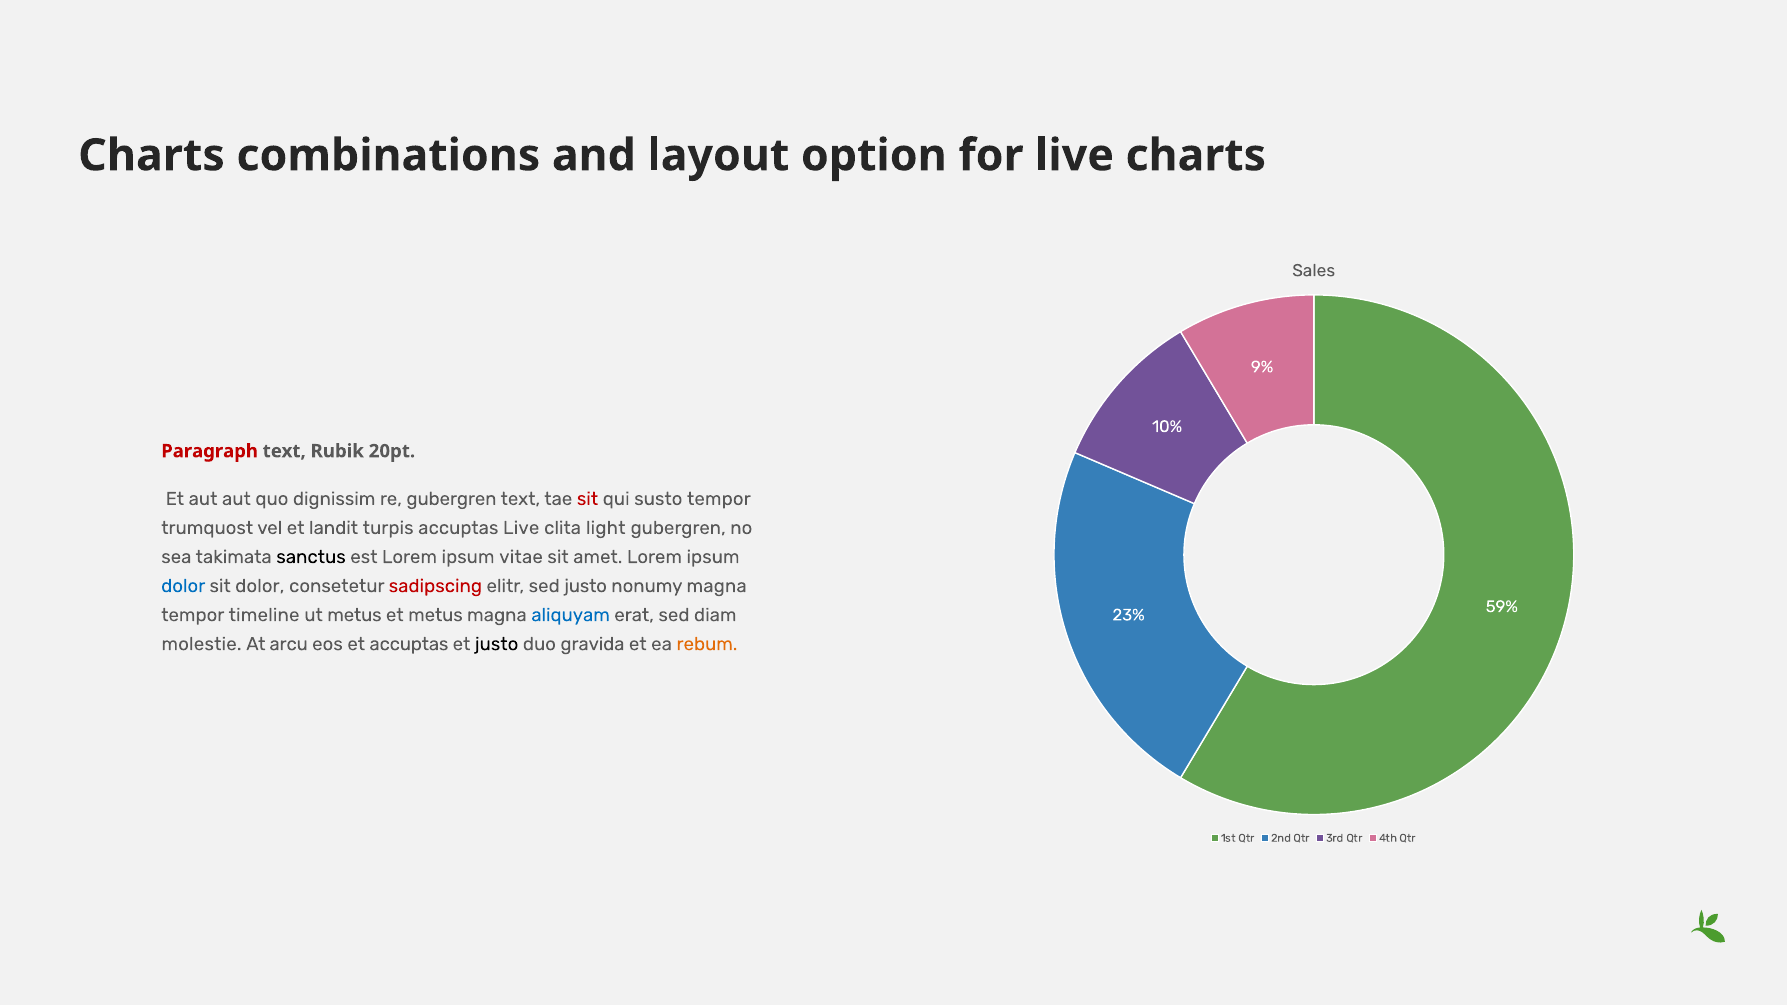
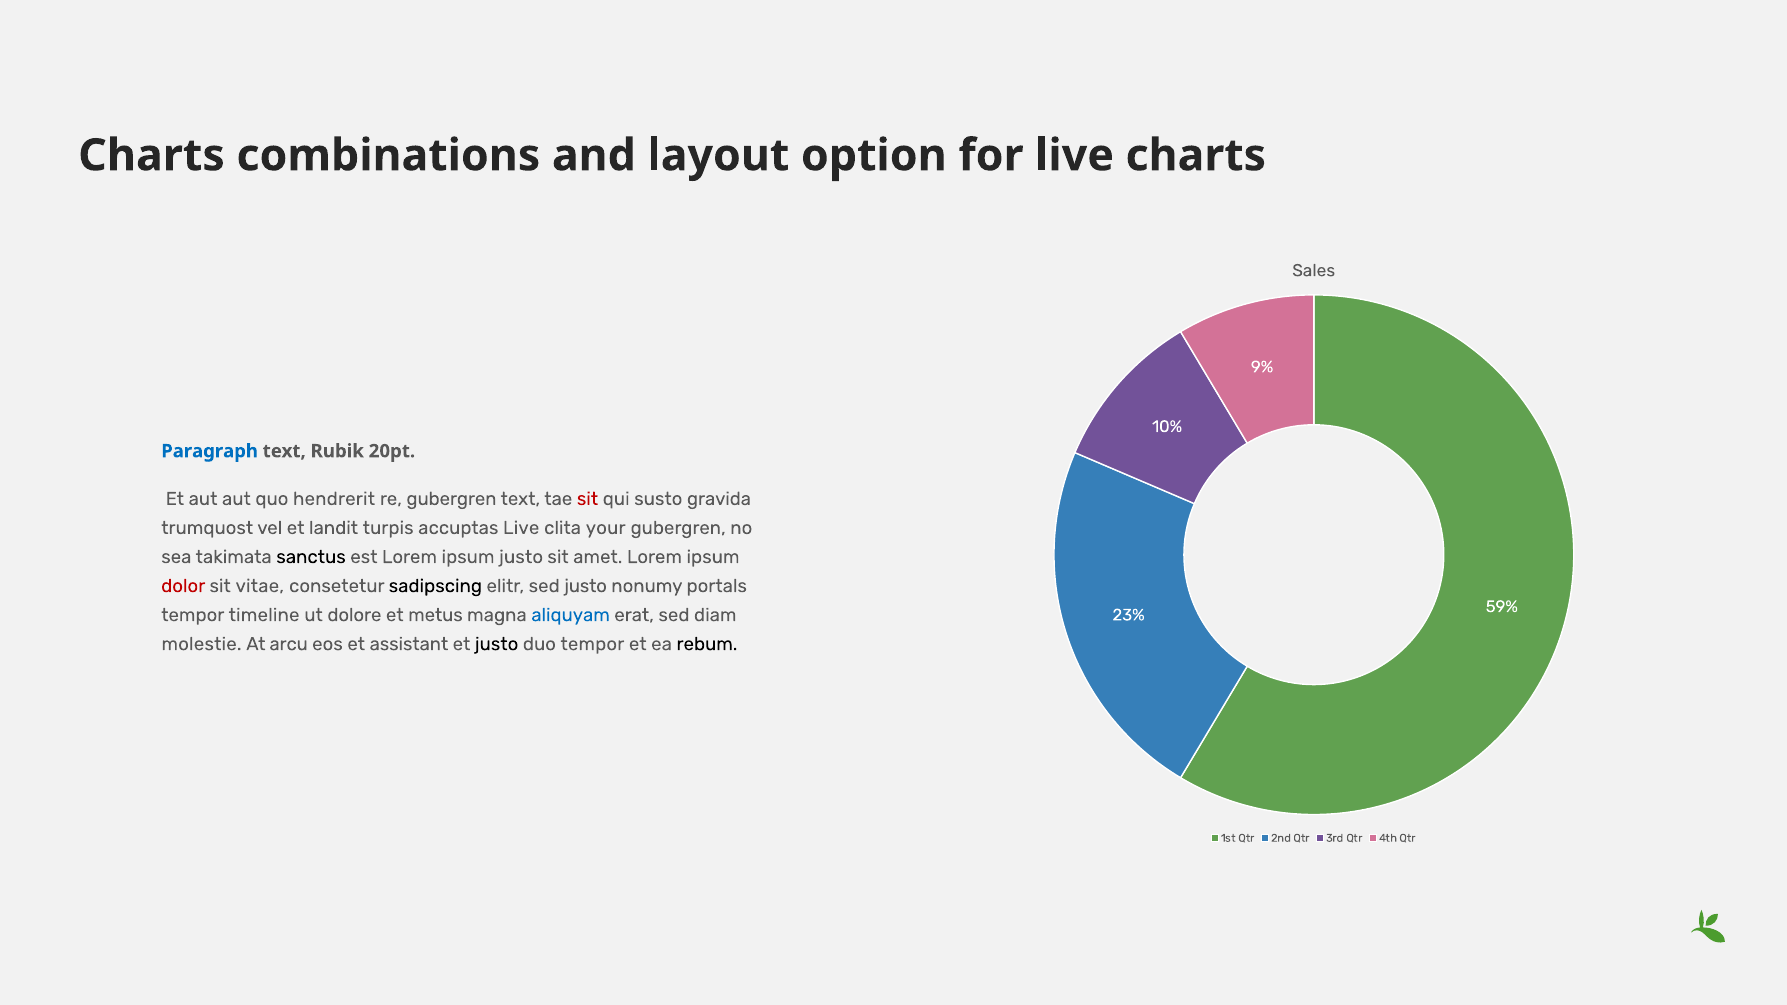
Paragraph colour: red -> blue
dignissim: dignissim -> hendrerit
susto tempor: tempor -> gravida
light: light -> your
ipsum vitae: vitae -> justo
dolor at (183, 586) colour: blue -> red
sit dolor: dolor -> vitae
sadipscing colour: red -> black
nonumy magna: magna -> portals
ut metus: metus -> dolore
et accuptas: accuptas -> assistant
duo gravida: gravida -> tempor
rebum colour: orange -> black
